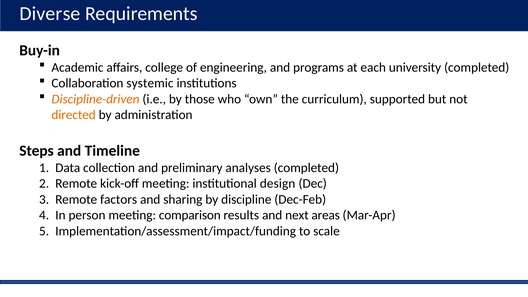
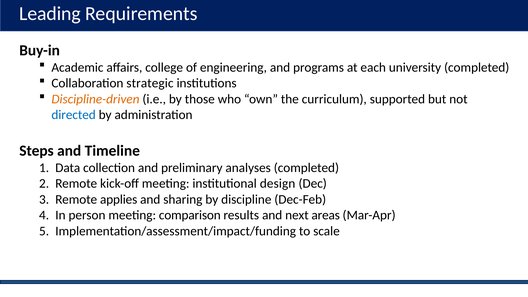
Diverse: Diverse -> Leading
systemic: systemic -> strategic
directed colour: orange -> blue
factors: factors -> applies
